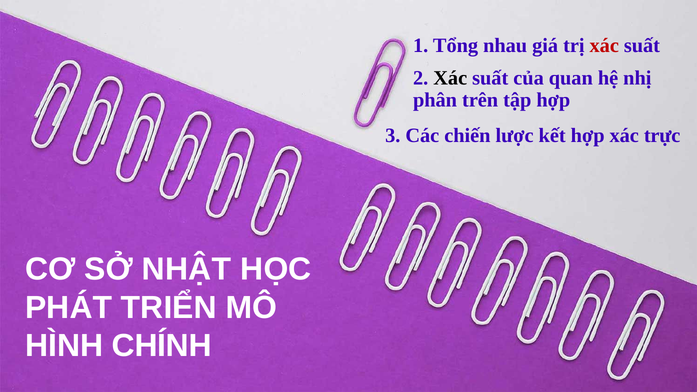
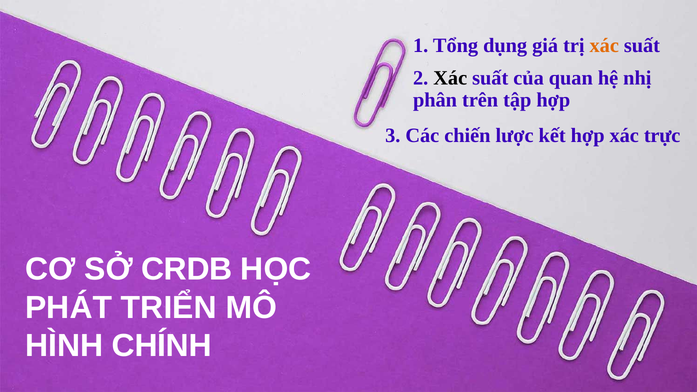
nhau: nhau -> dụng
xác at (604, 45) colour: red -> orange
NHẬT: NHẬT -> CRDB
